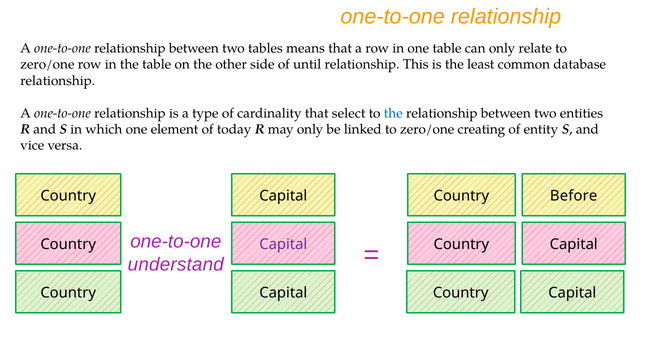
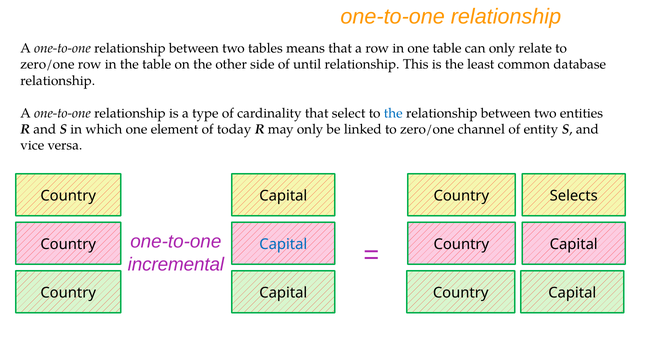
creating: creating -> channel
Before: Before -> Selects
Capital at (283, 244) colour: purple -> blue
understand: understand -> incremental
